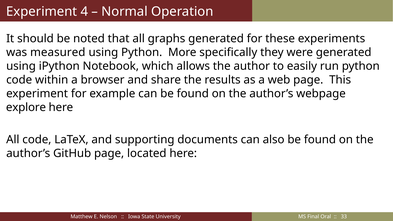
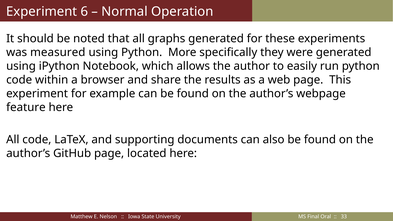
4: 4 -> 6
explore: explore -> feature
